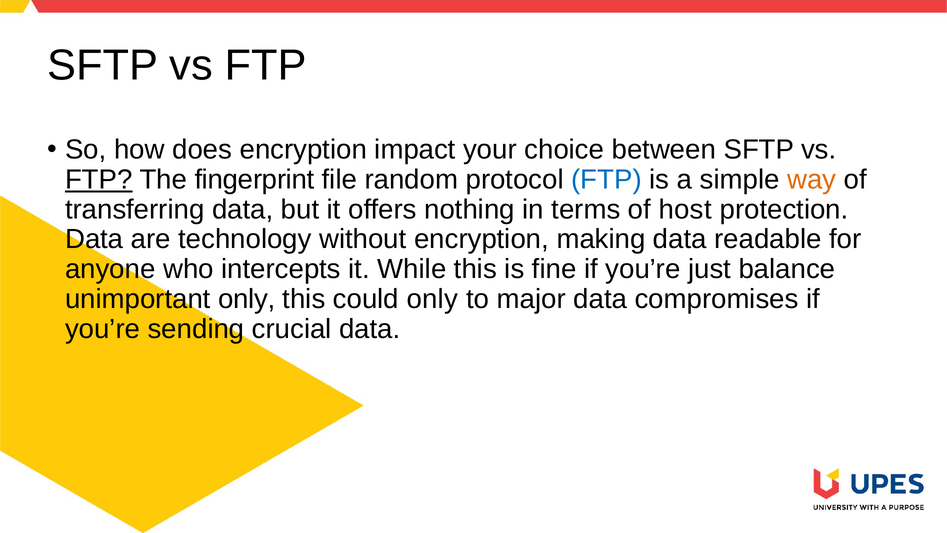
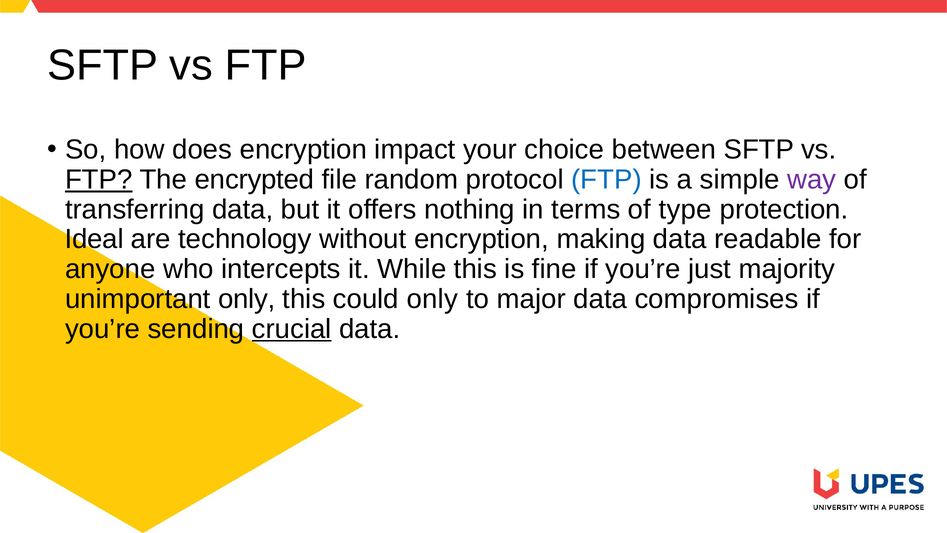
fingerprint: fingerprint -> encrypted
way colour: orange -> purple
host: host -> type
Data at (94, 239): Data -> Ideal
balance: balance -> majority
crucial underline: none -> present
